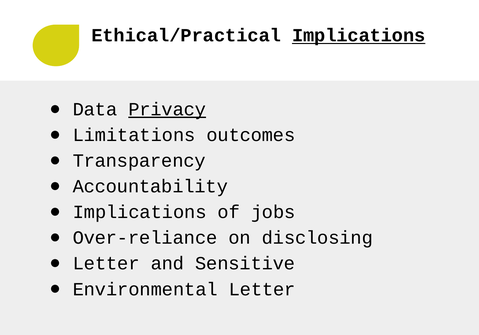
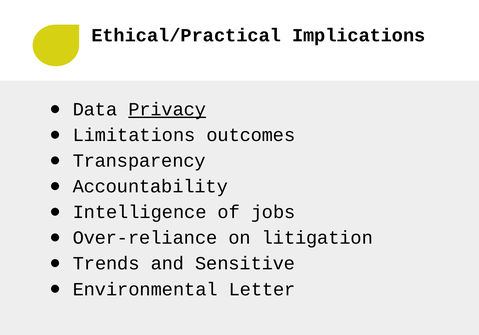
Implications at (359, 35) underline: present -> none
Implications at (140, 212): Implications -> Intelligence
disclosing: disclosing -> litigation
Letter at (106, 264): Letter -> Trends
